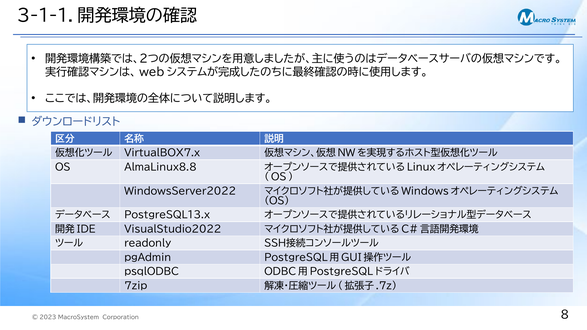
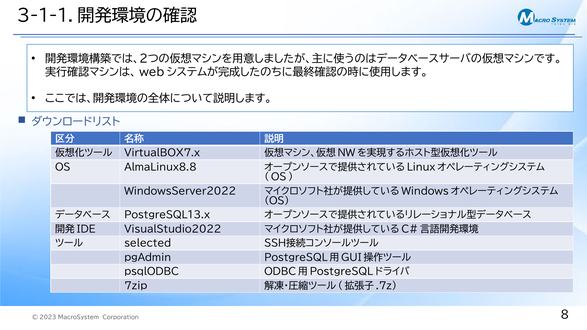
readonly: readonly -> selected
